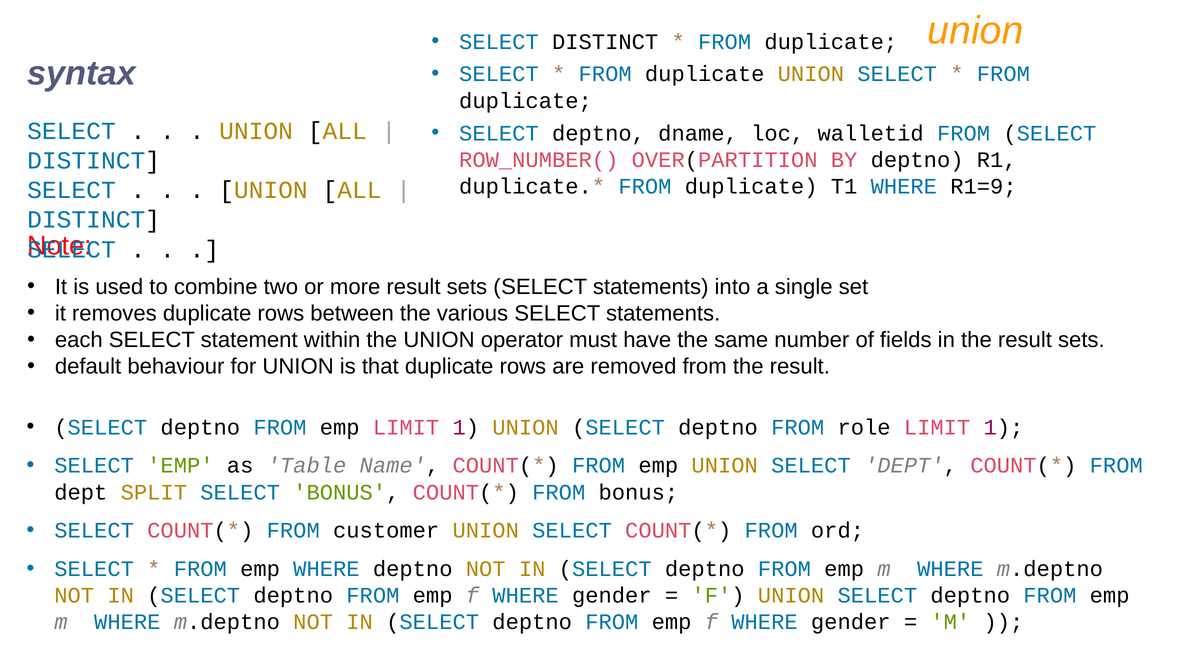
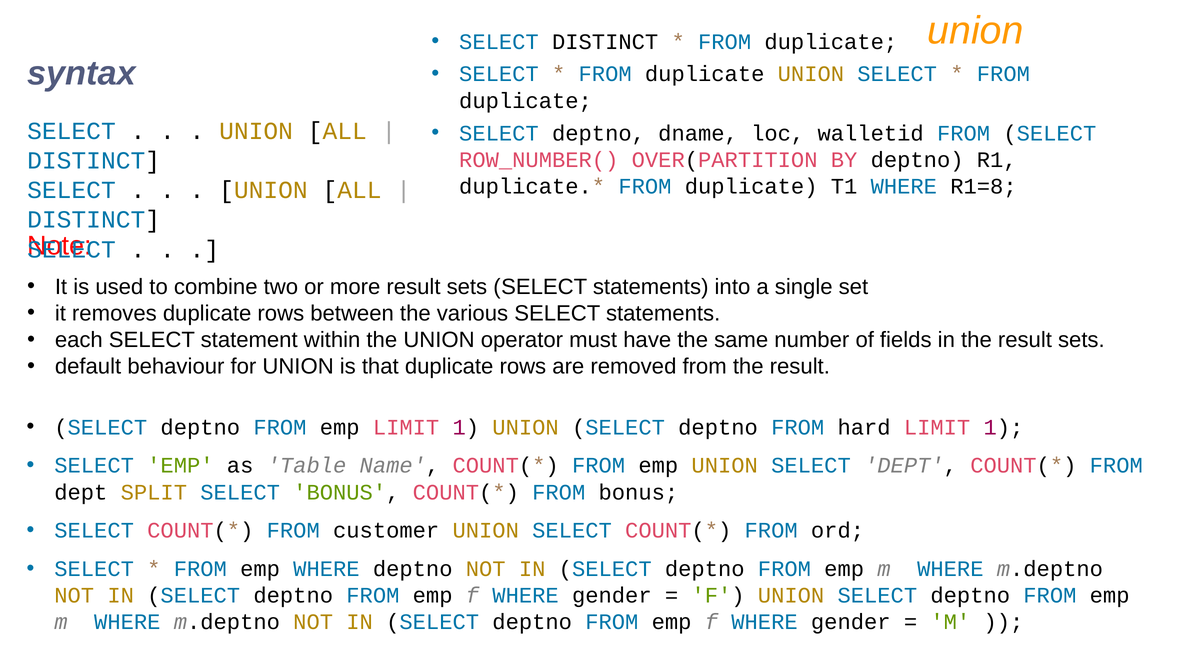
R1=9: R1=9 -> R1=8
role: role -> hard
